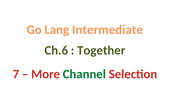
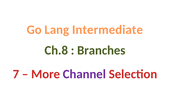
Ch.6: Ch.6 -> Ch.8
Together: Together -> Branches
Channel colour: green -> purple
